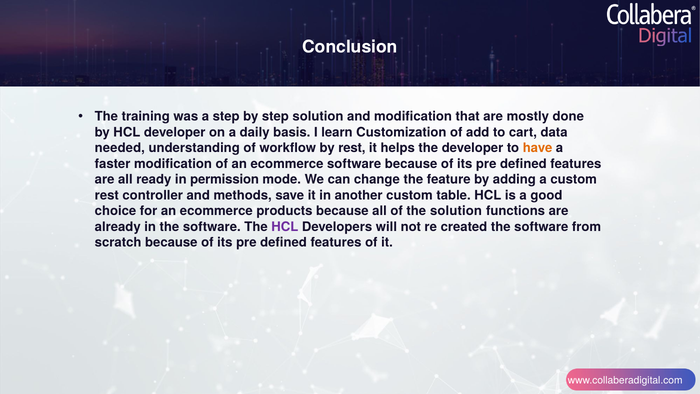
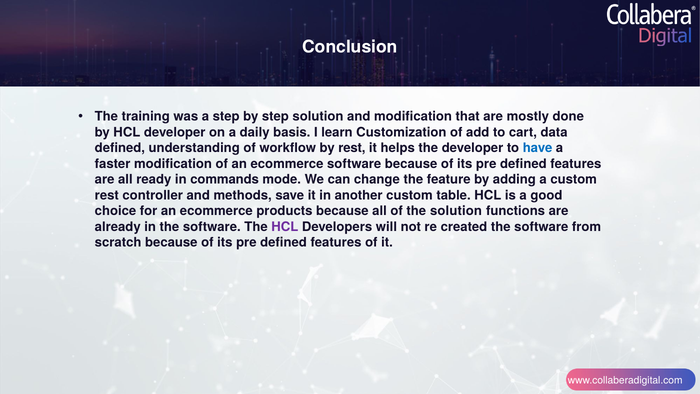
needed at (120, 148): needed -> defined
have colour: orange -> blue
permission: permission -> commands
